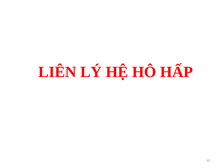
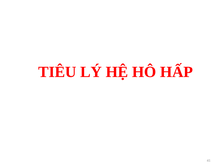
LIÊN: LIÊN -> TIÊU
